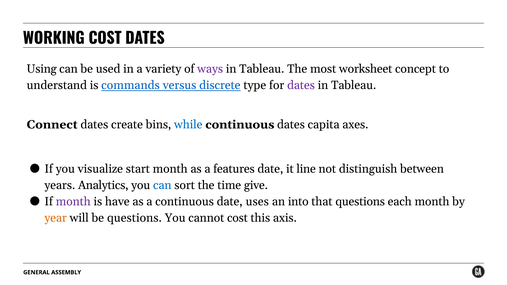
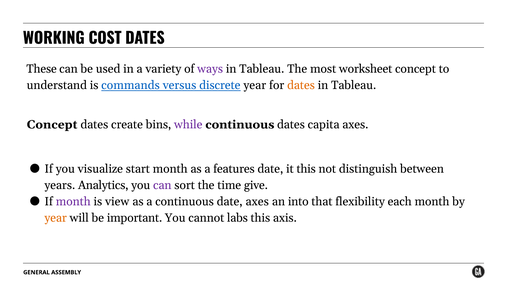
Using: Using -> These
discrete type: type -> year
dates at (301, 85) colour: purple -> orange
Connect at (52, 124): Connect -> Concept
while colour: blue -> purple
it line: line -> this
can at (162, 185) colour: blue -> purple
have: have -> view
date uses: uses -> axes
that questions: questions -> flexibility
be questions: questions -> important
cannot cost: cost -> labs
